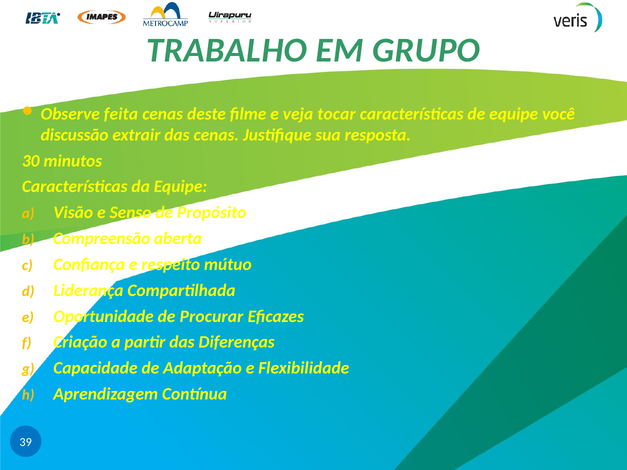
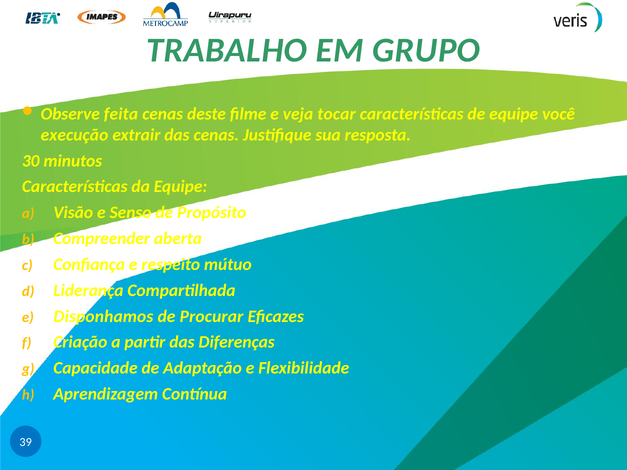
discussão: discussão -> execução
Compreensão: Compreensão -> Compreender
Oportunidade: Oportunidade -> Disponhamos
